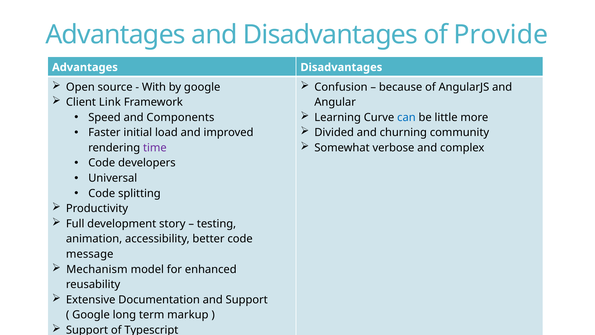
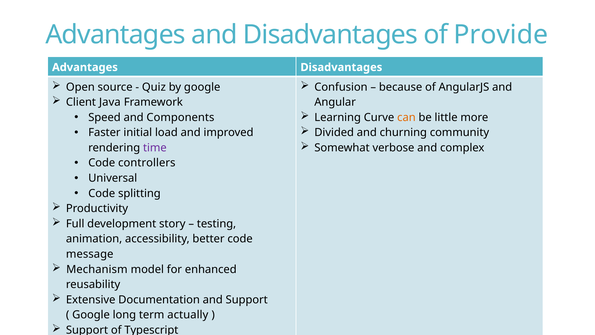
With: With -> Quiz
Link: Link -> Java
can colour: blue -> orange
developers: developers -> controllers
markup: markup -> actually
